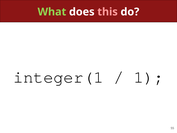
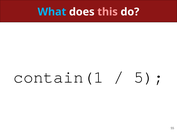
What colour: light green -> light blue
integer(1: integer(1 -> contain(1
1: 1 -> 5
